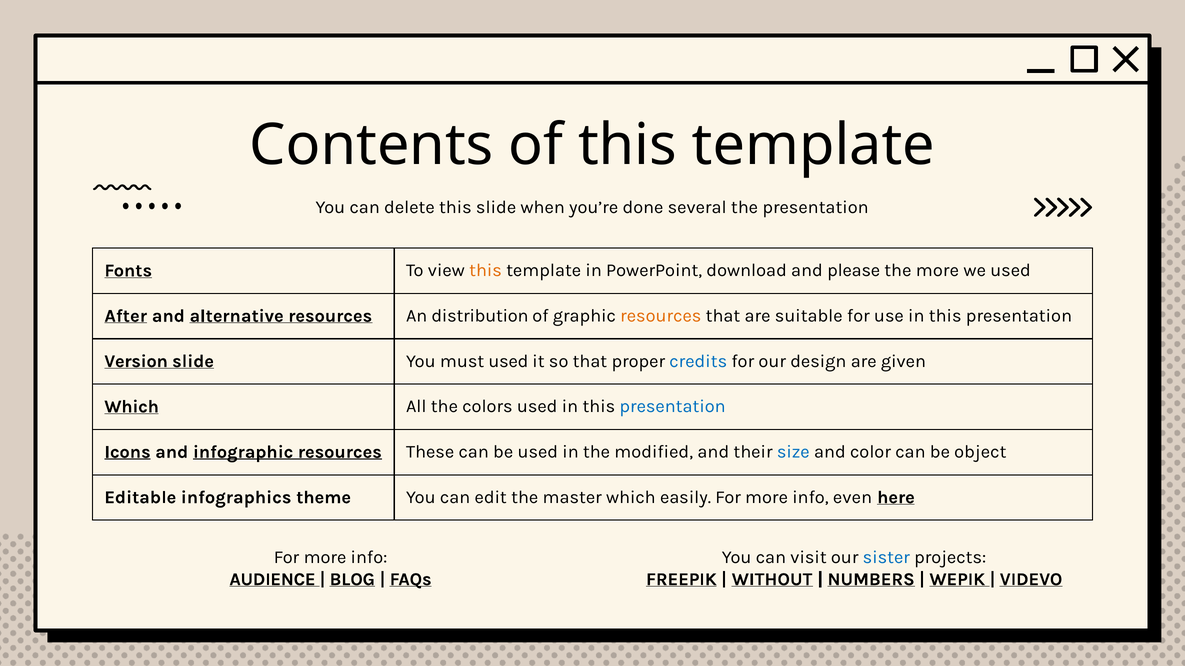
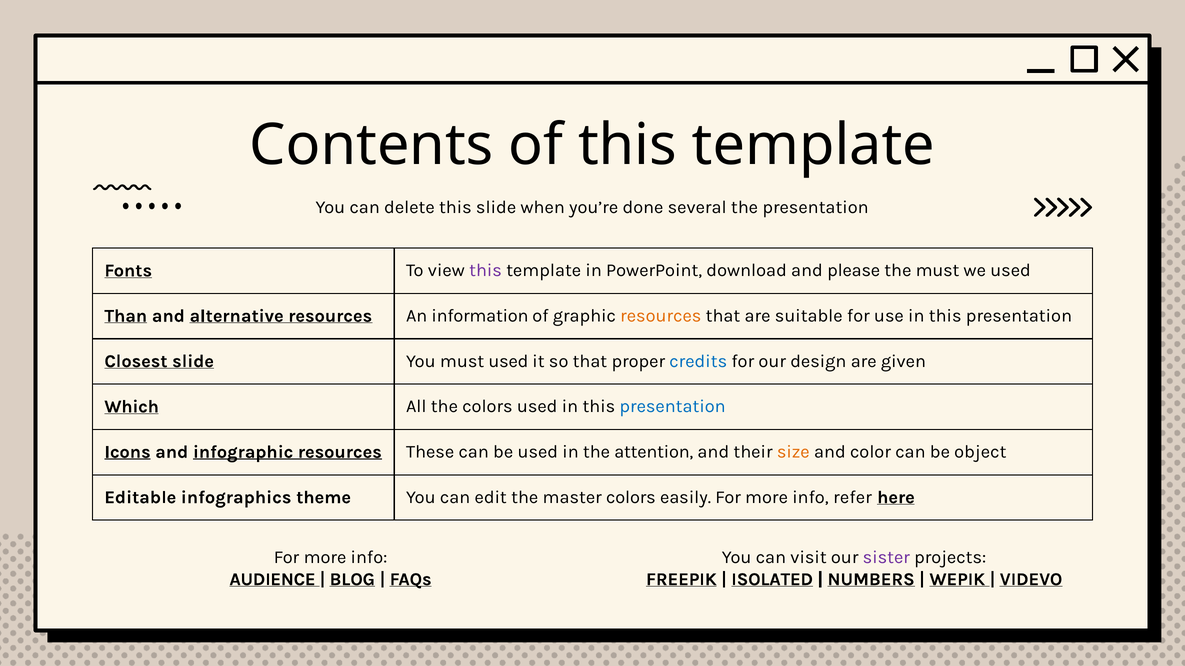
this at (486, 271) colour: orange -> purple
the more: more -> must
After: After -> Than
distribution: distribution -> information
Version: Version -> Closest
modified: modified -> attention
size colour: blue -> orange
master which: which -> colors
even: even -> refer
sister colour: blue -> purple
WITHOUT: WITHOUT -> ISOLATED
